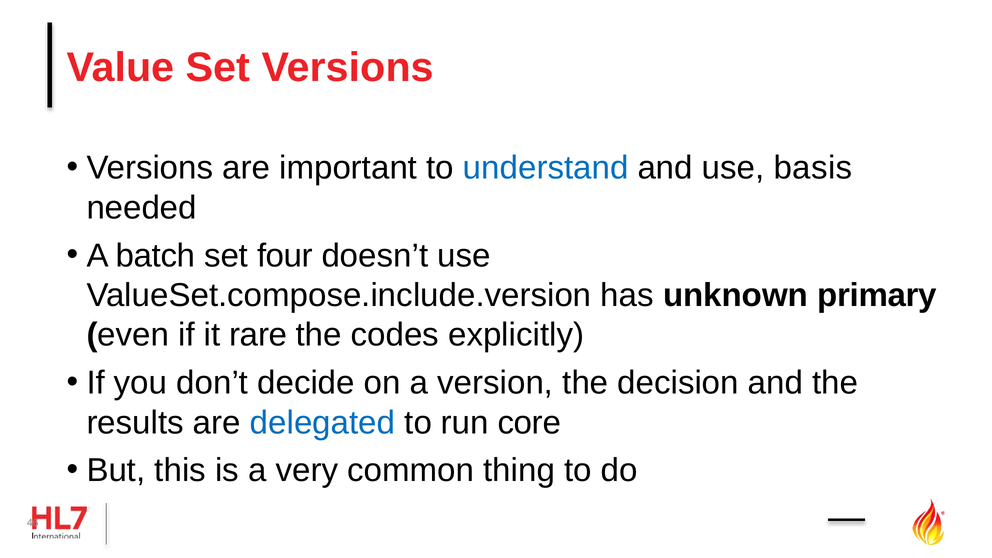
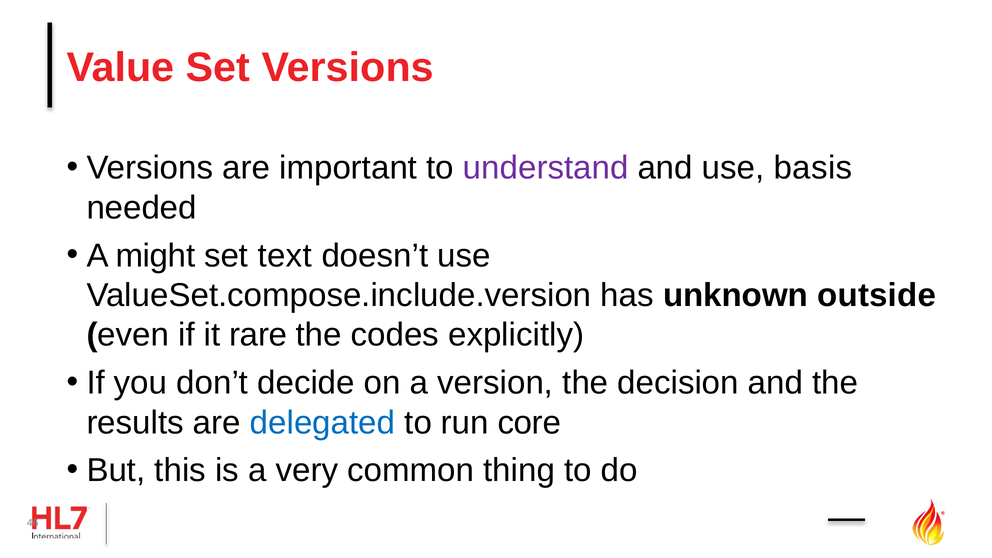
understand colour: blue -> purple
batch: batch -> might
four: four -> text
primary: primary -> outside
